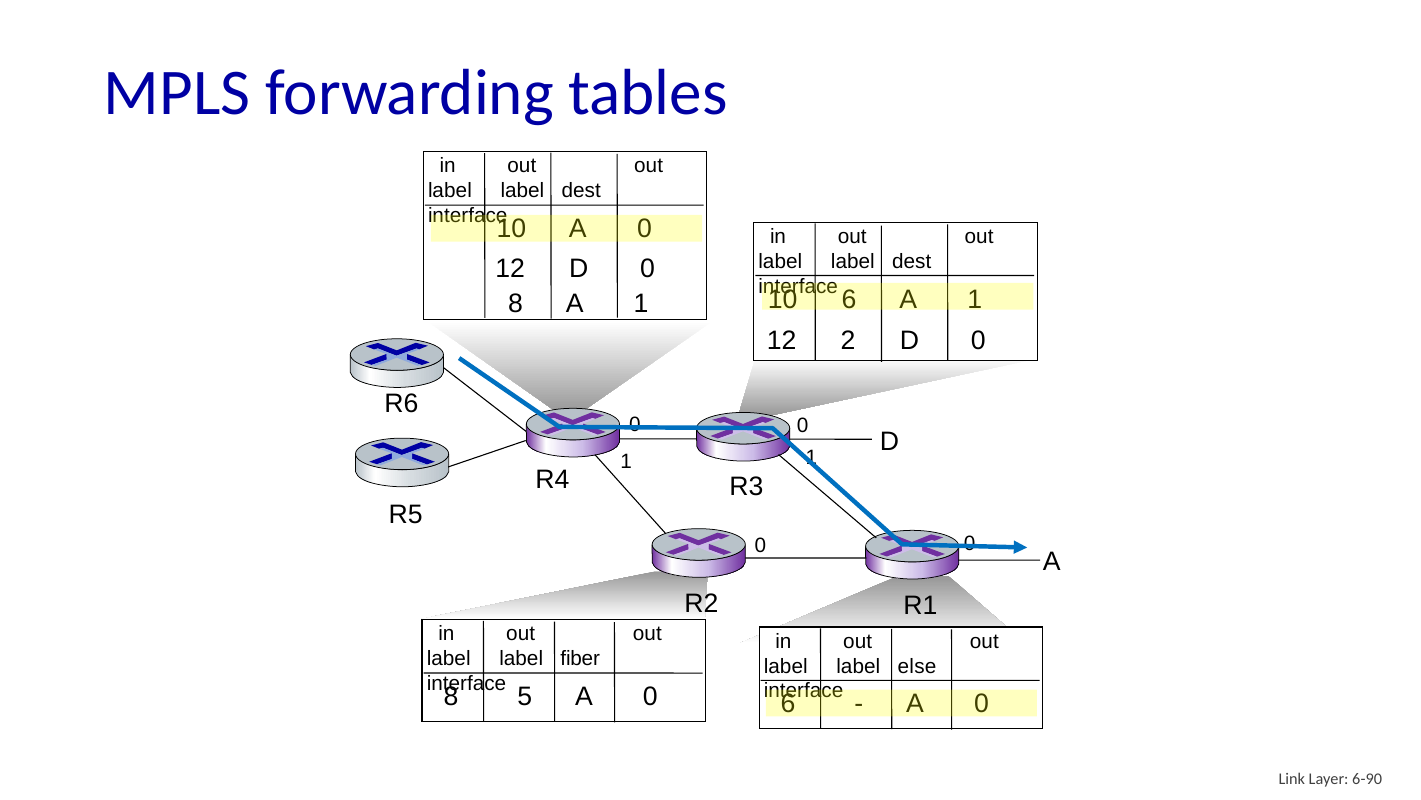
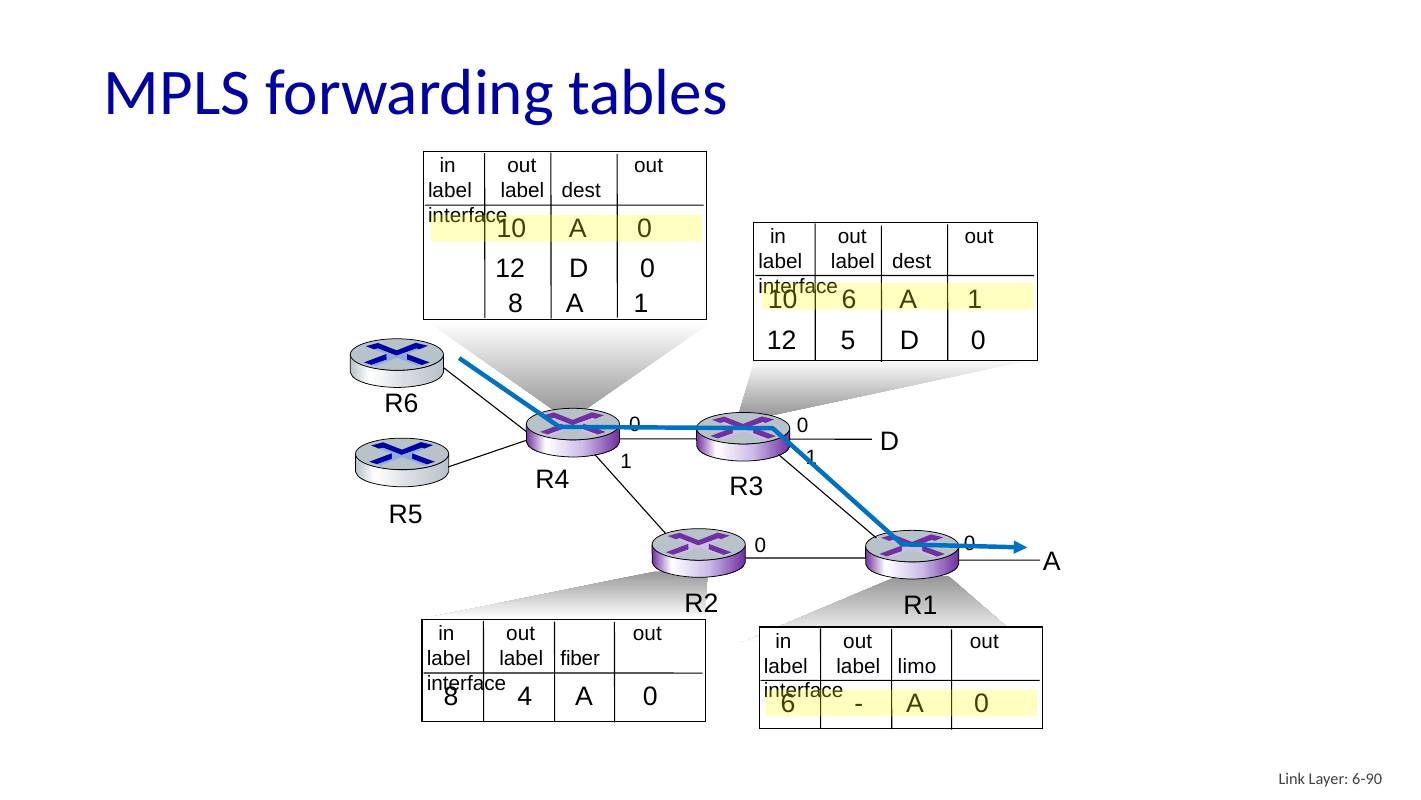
2: 2 -> 5
else: else -> limo
5: 5 -> 4
